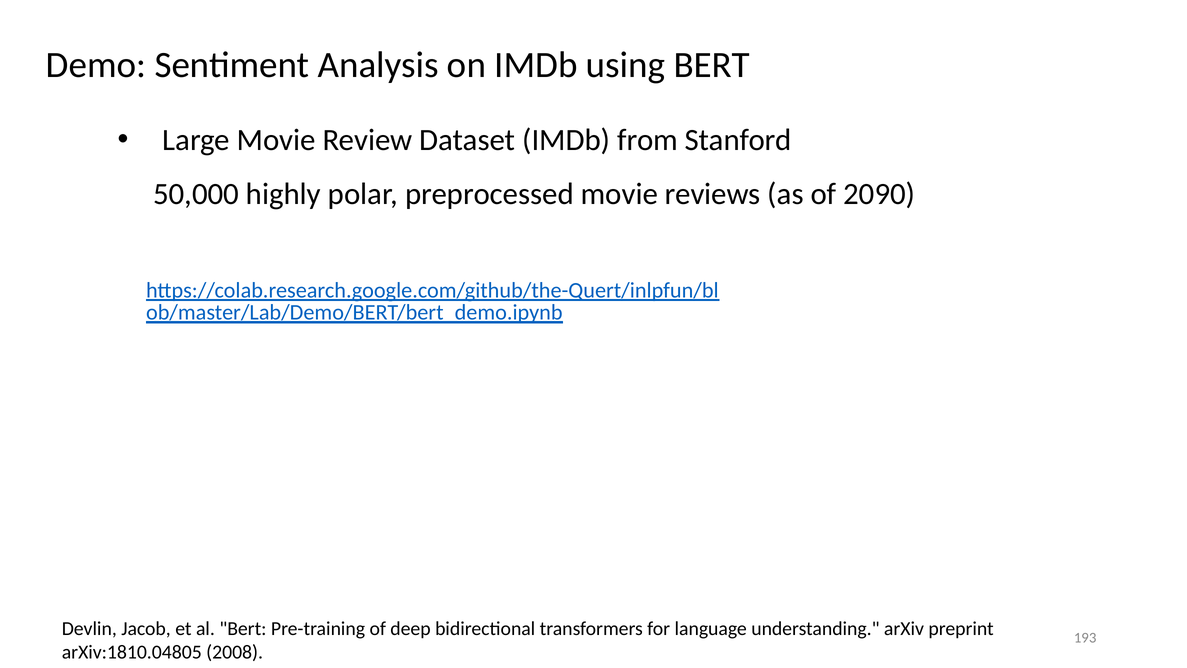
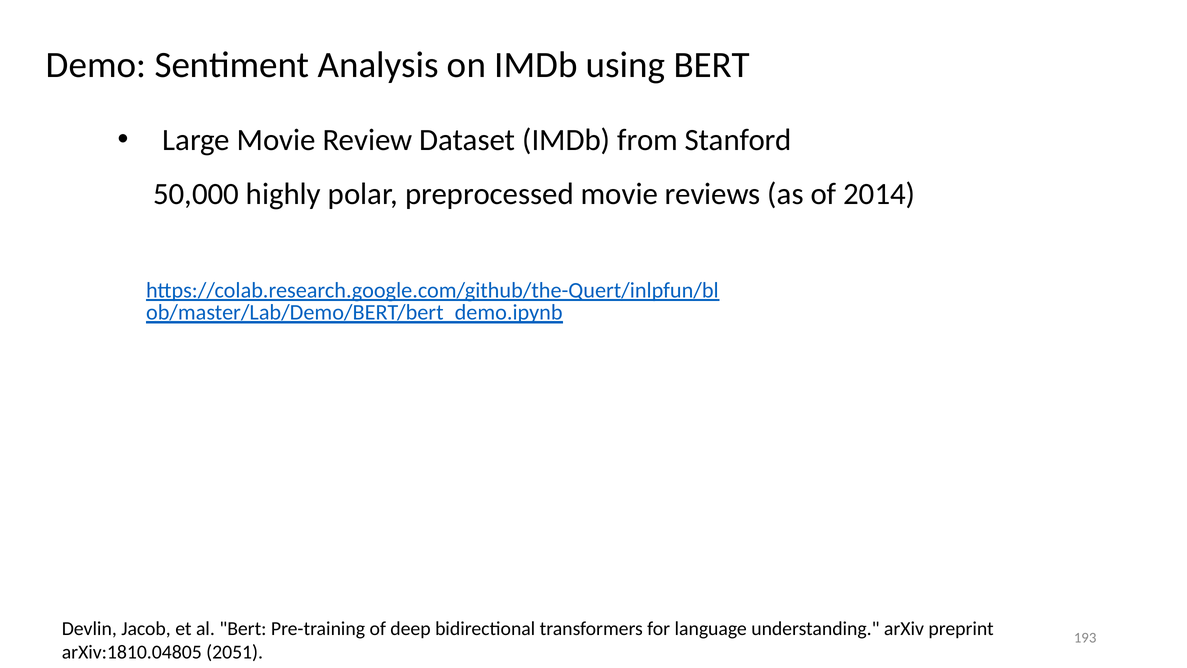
2090: 2090 -> 2014
2008: 2008 -> 2051
